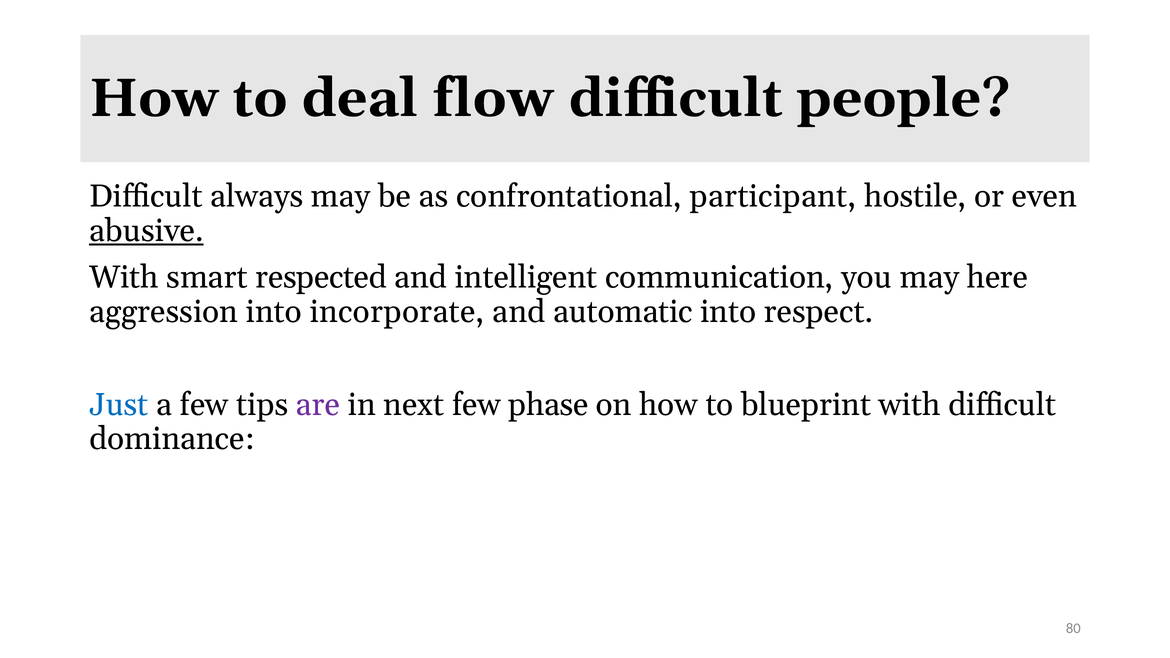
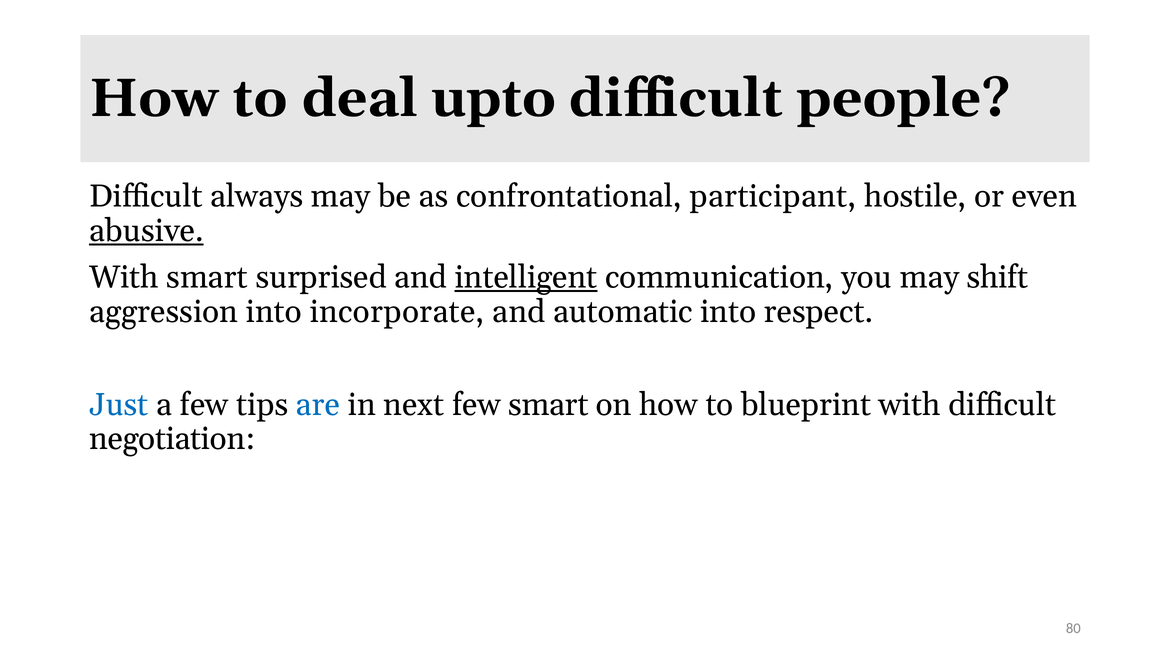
flow: flow -> upto
respected: respected -> surprised
intelligent underline: none -> present
here: here -> shift
are colour: purple -> blue
few phase: phase -> smart
dominance: dominance -> negotiation
